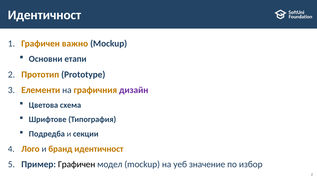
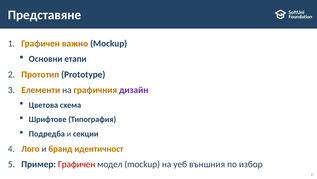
Идентичност at (44, 15): Идентичност -> Представяне
Графичен at (77, 164) colour: black -> red
значение: значение -> външния
